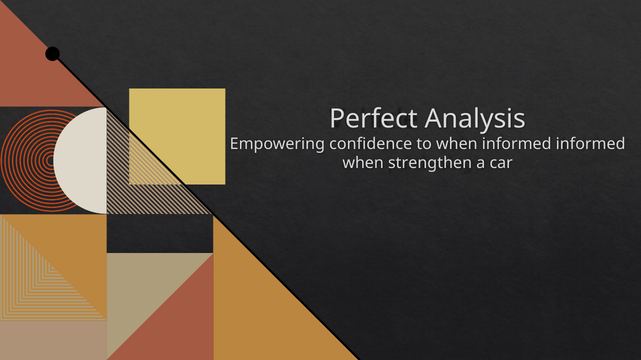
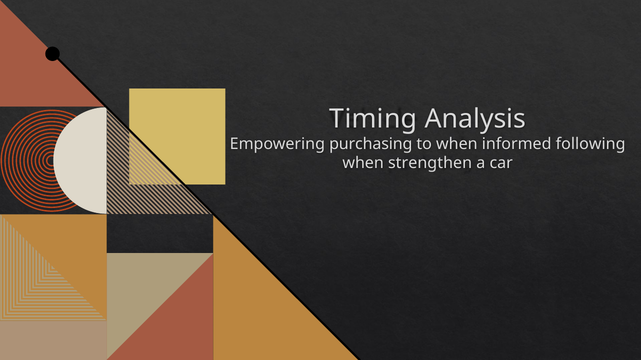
Perfect: Perfect -> Timing
confidence: confidence -> purchasing
informed informed: informed -> following
